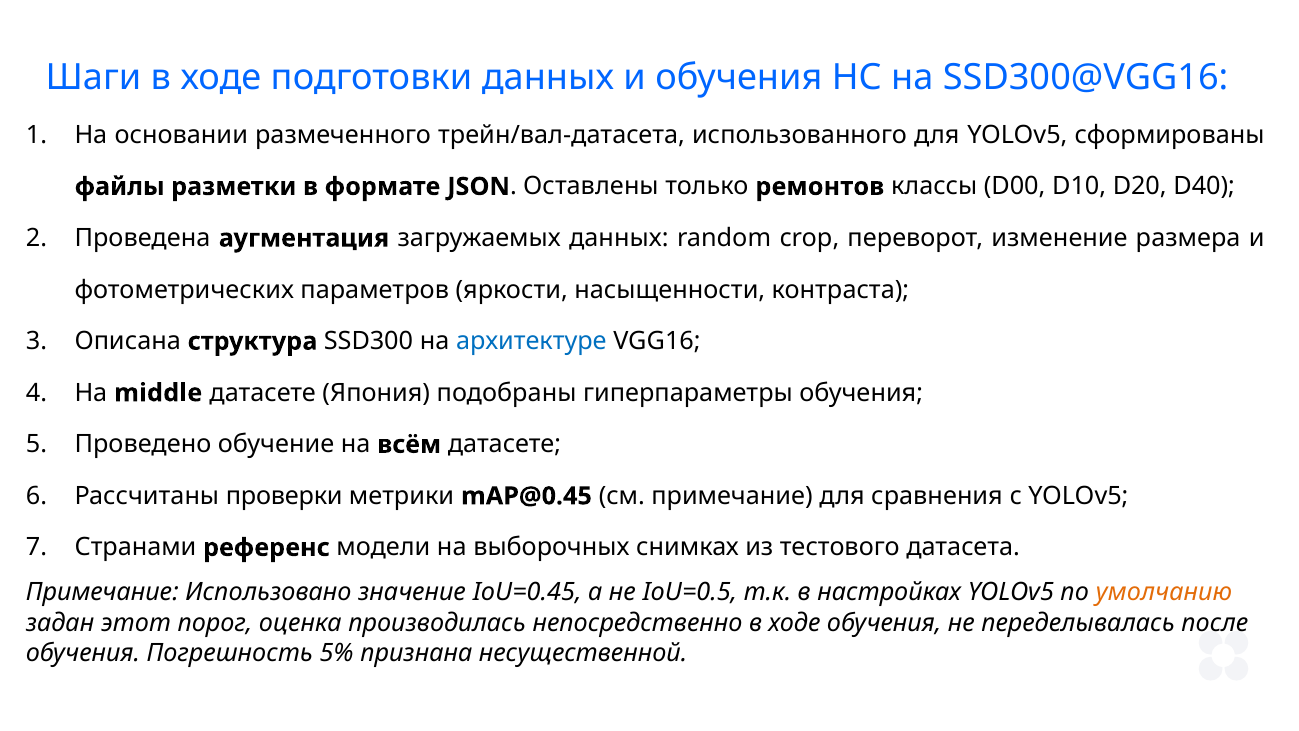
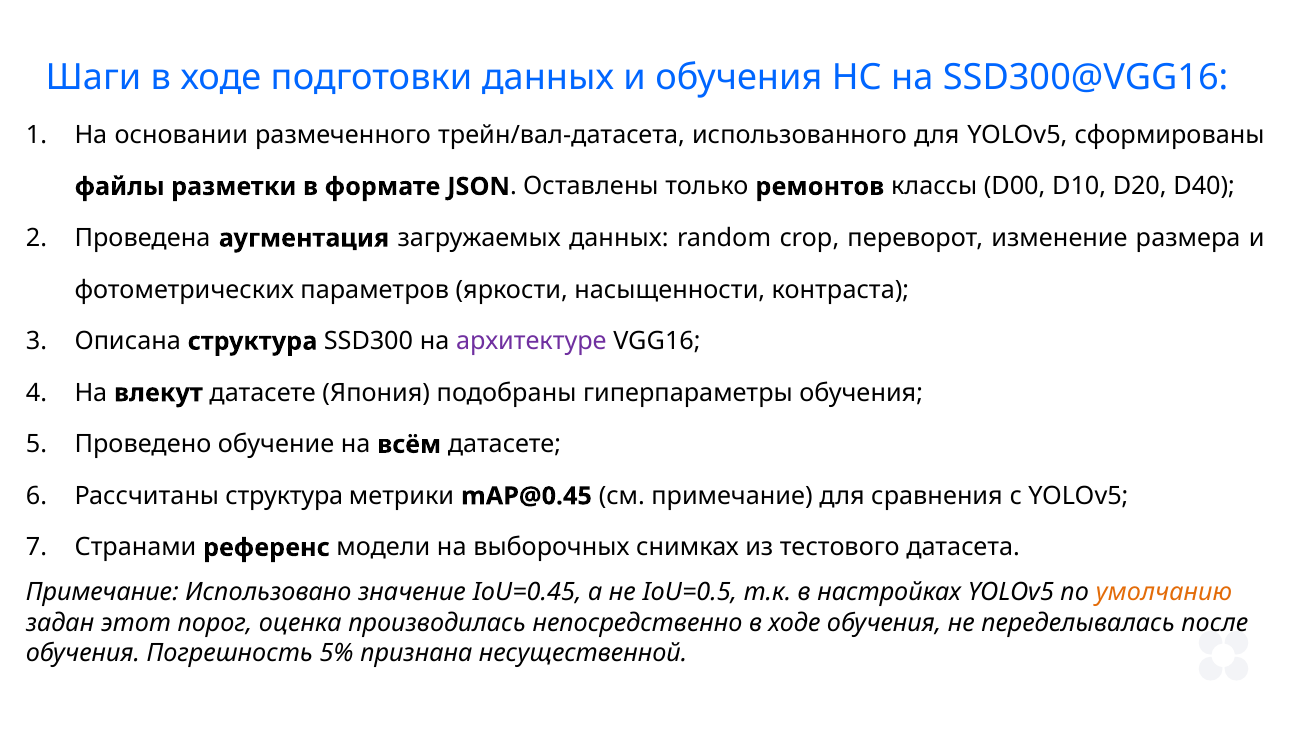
архитектуре colour: blue -> purple
middle: middle -> влекут
Рассчитаны проверки: проверки -> структура
